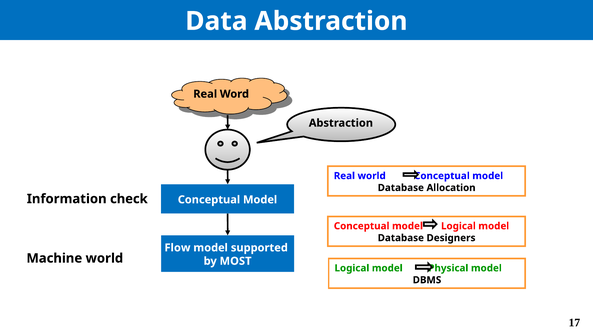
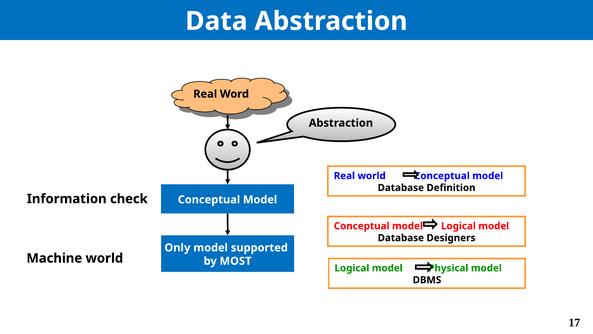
Allocation: Allocation -> Definition
Flow: Flow -> Only
